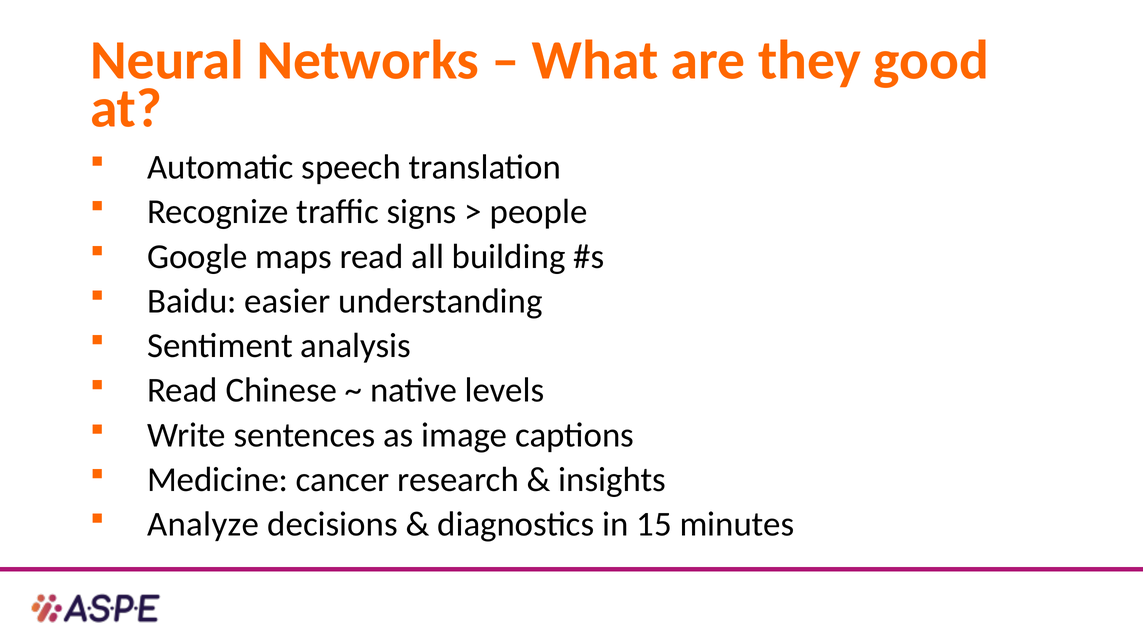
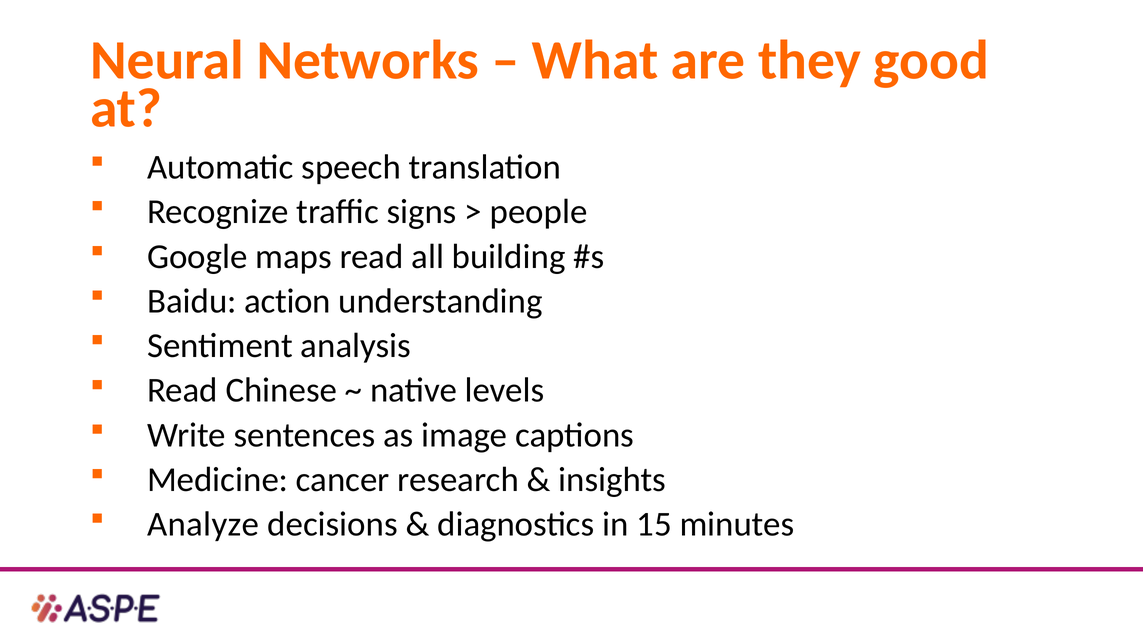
easier: easier -> action
